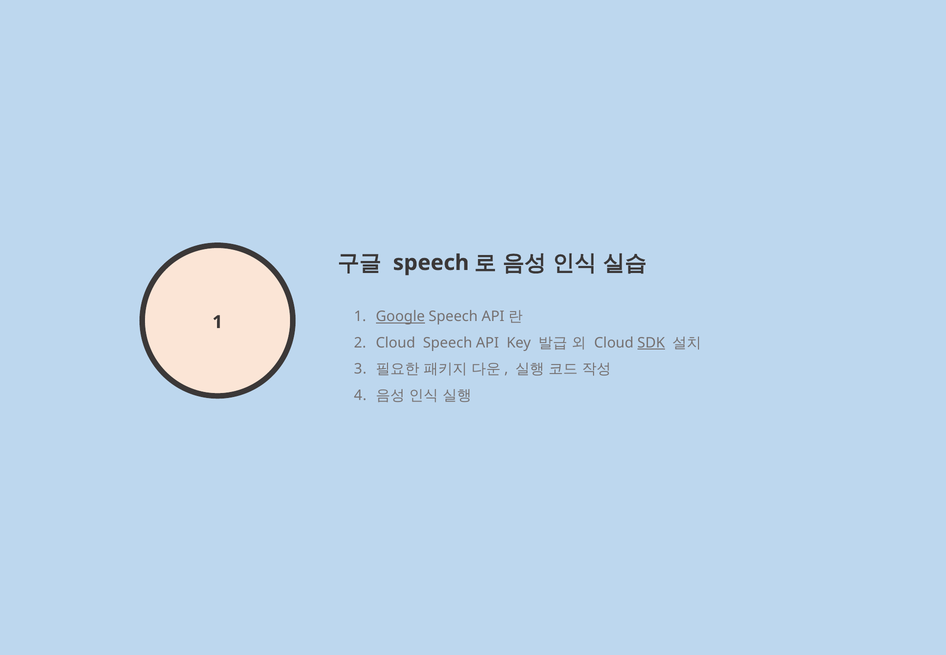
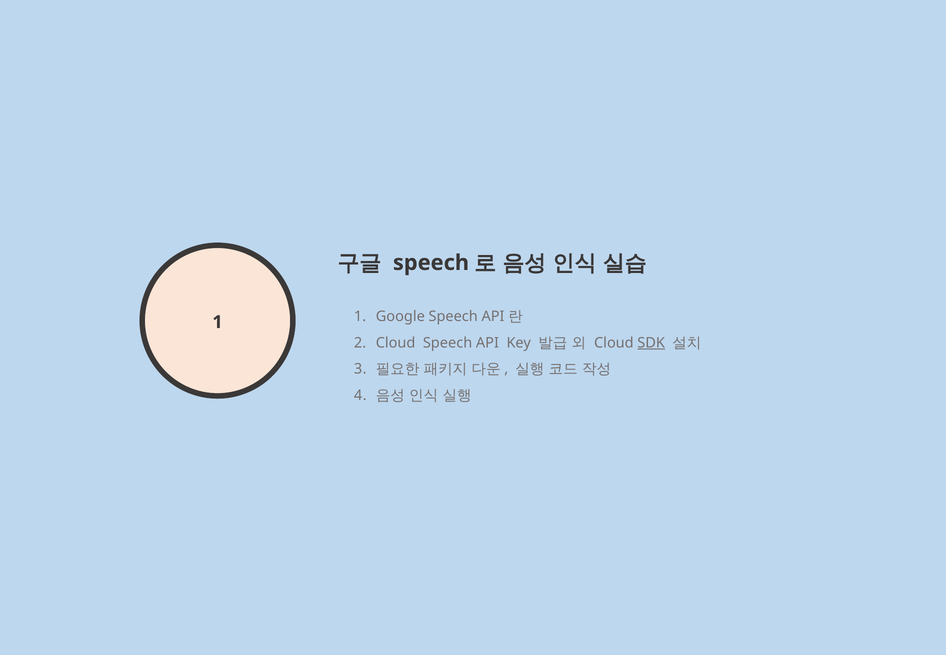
Google underline: present -> none
